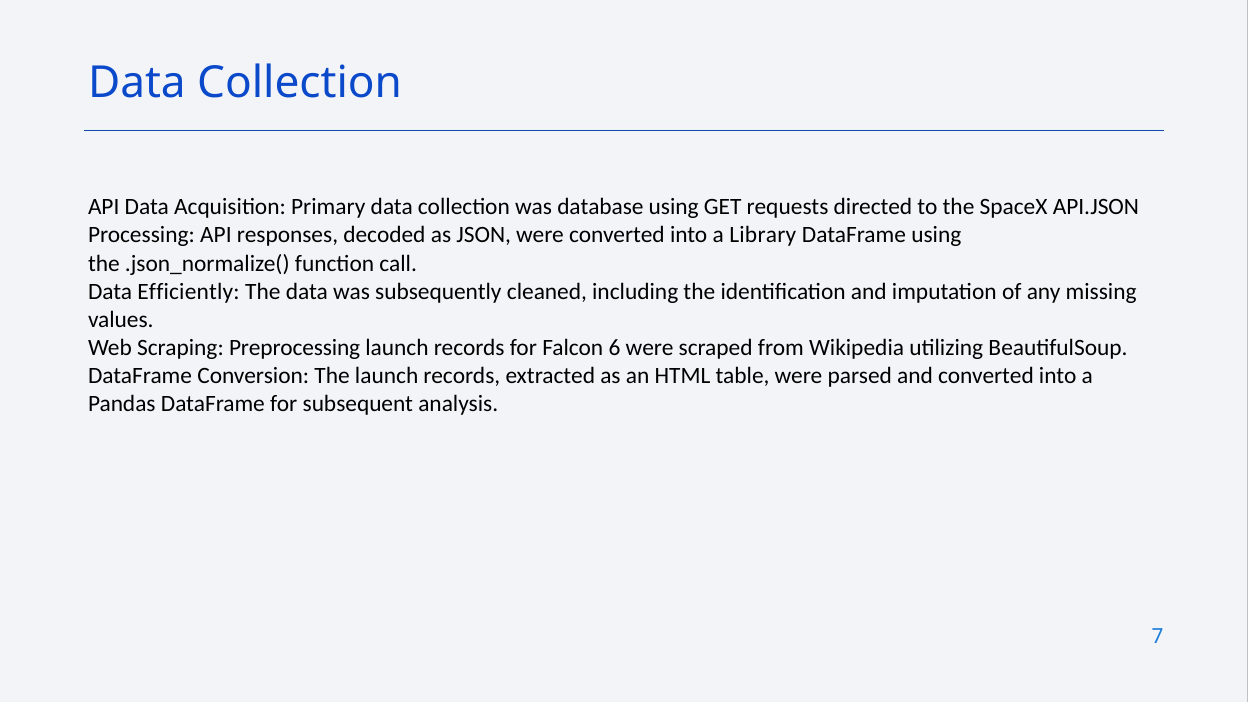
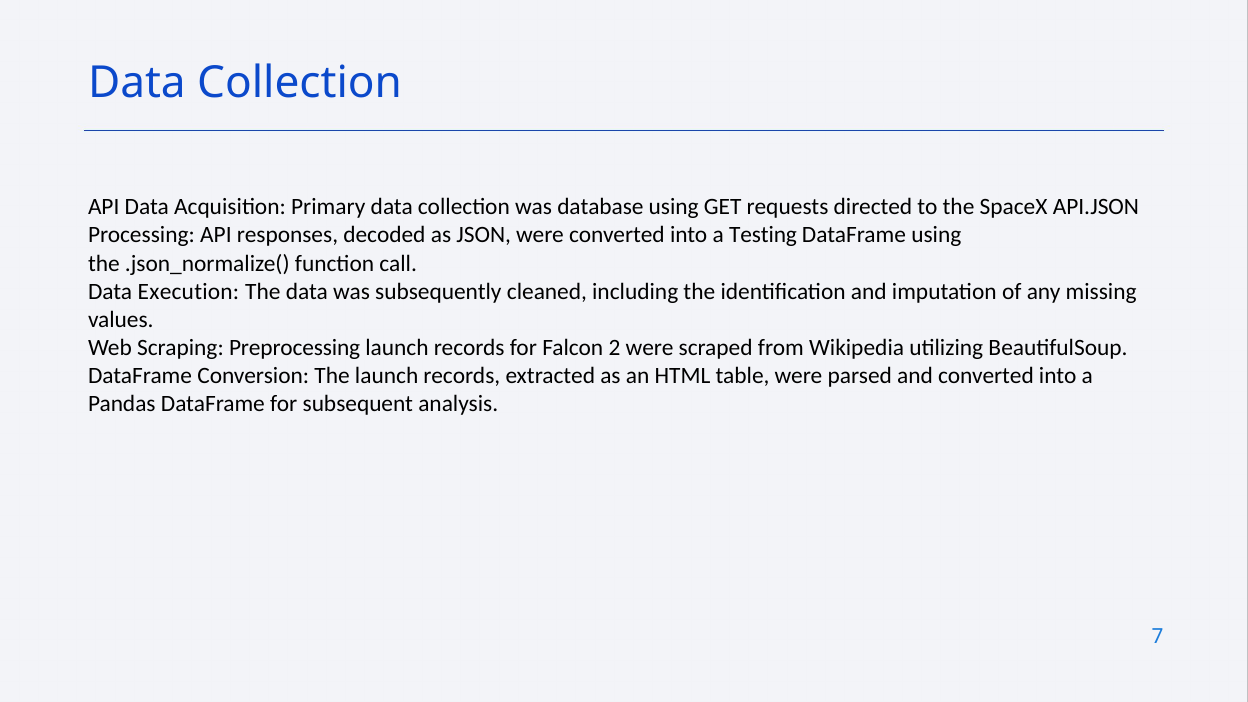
Library: Library -> Testing
Efficiently: Efficiently -> Execution
6: 6 -> 2
